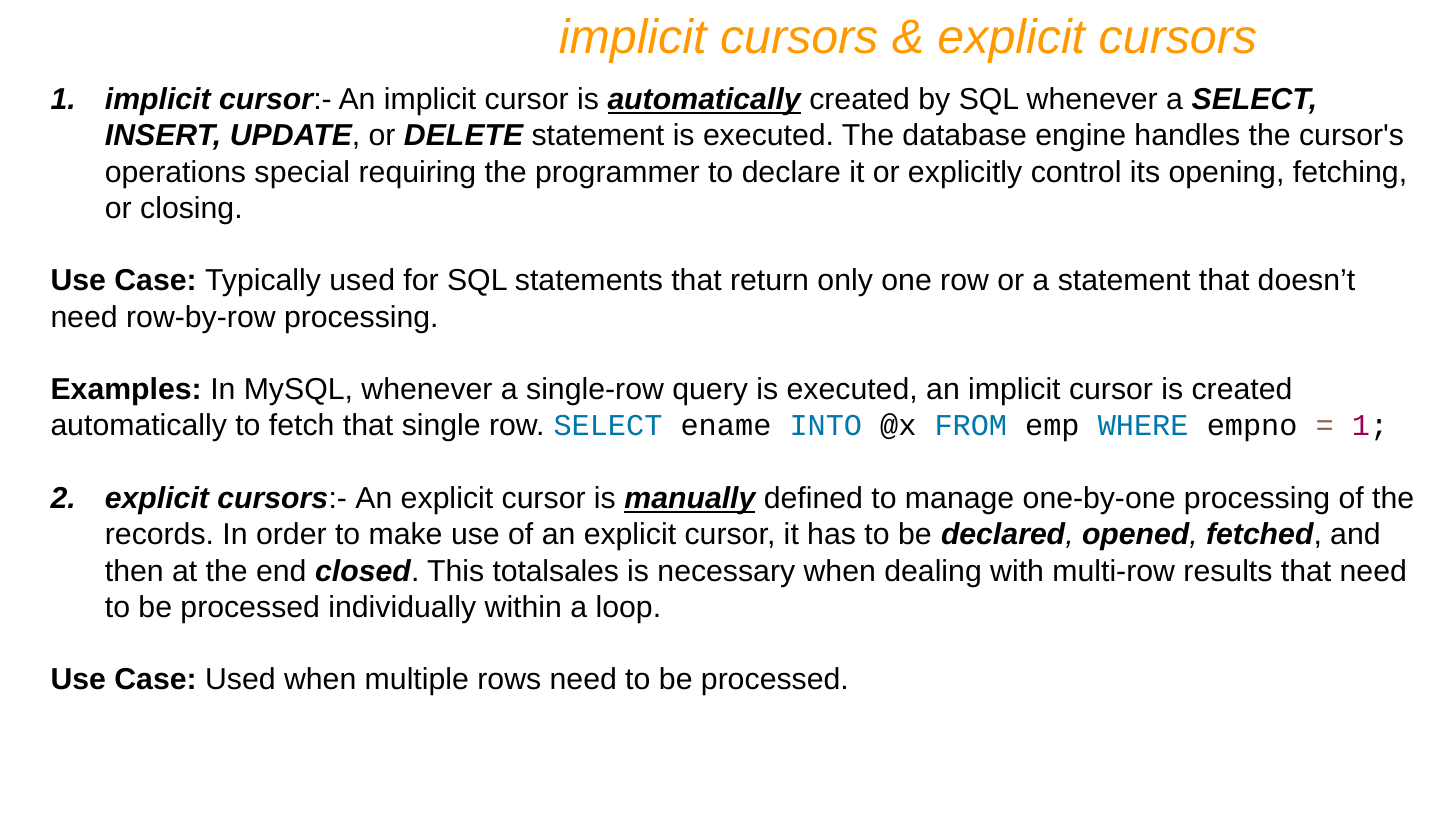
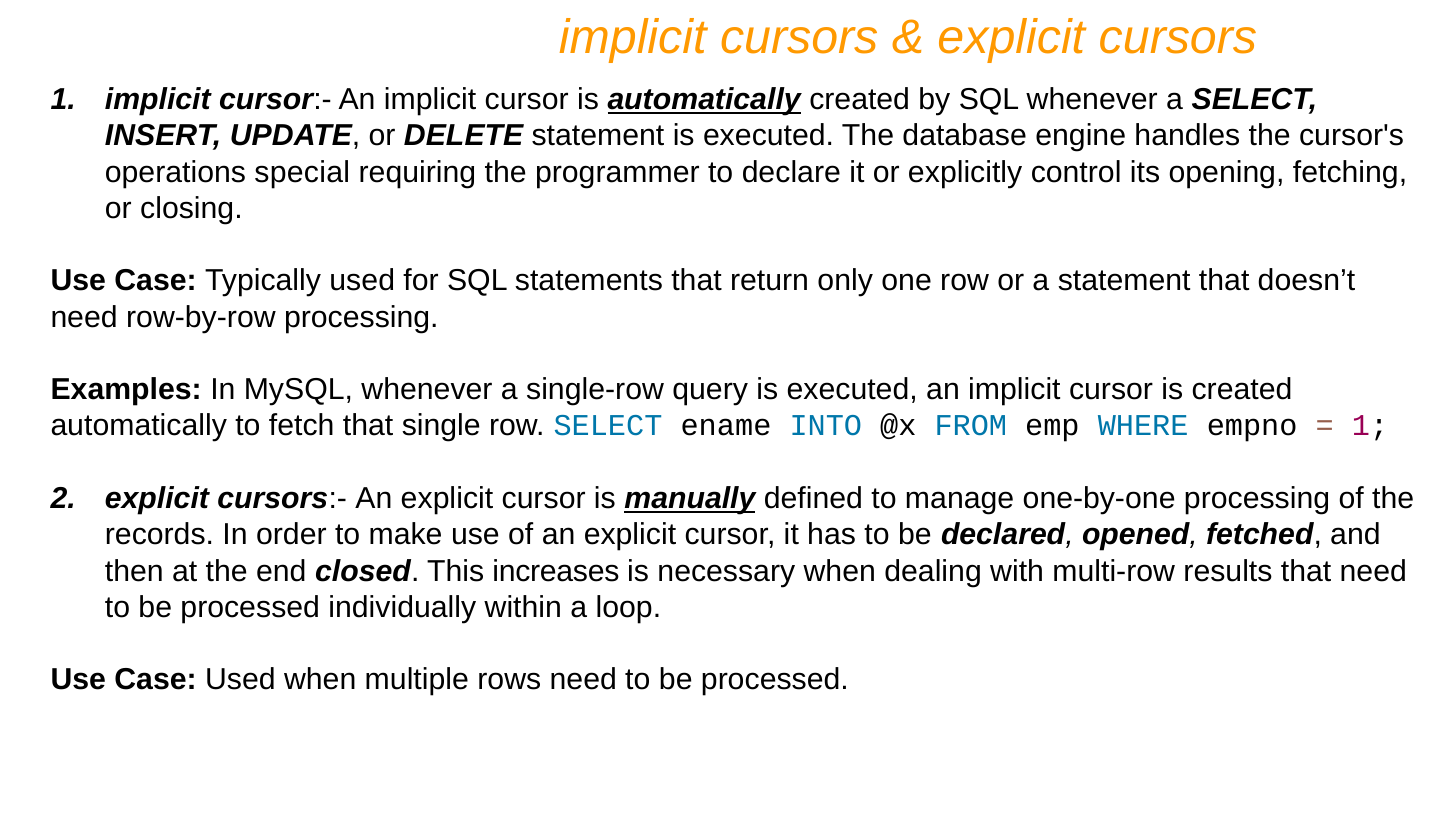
totalsales: totalsales -> increases
